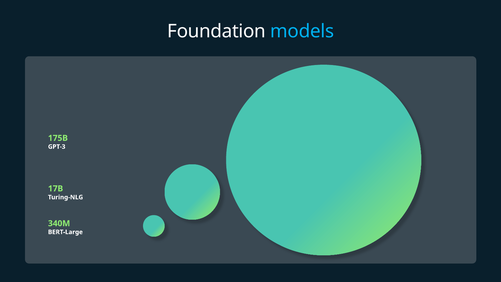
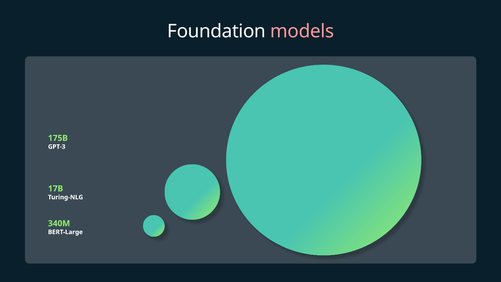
models colour: light blue -> pink
